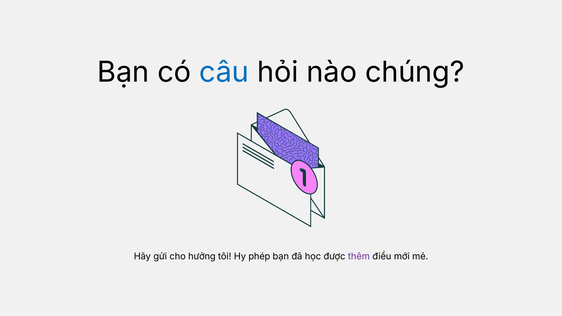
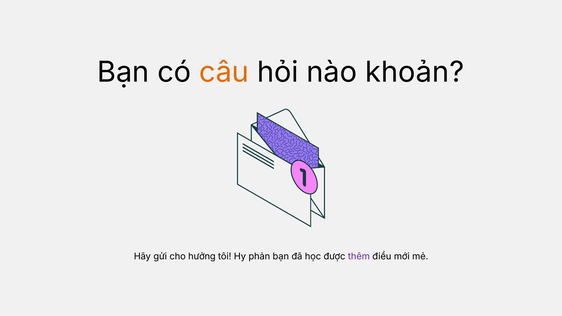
câu colour: blue -> orange
chúng: chúng -> khoản
phép: phép -> phản
